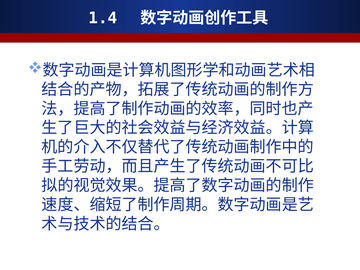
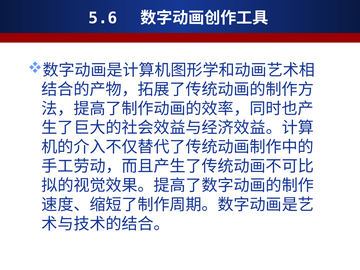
1.4: 1.4 -> 5.6
